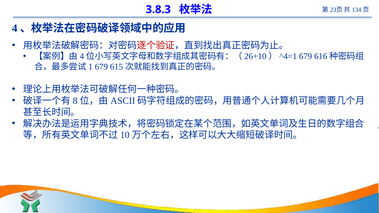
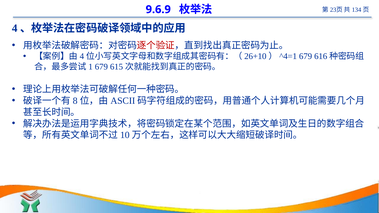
3.8.3: 3.8.3 -> 9.6.9
